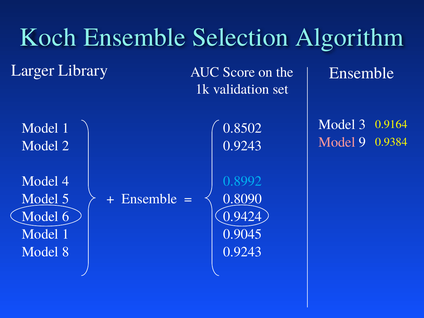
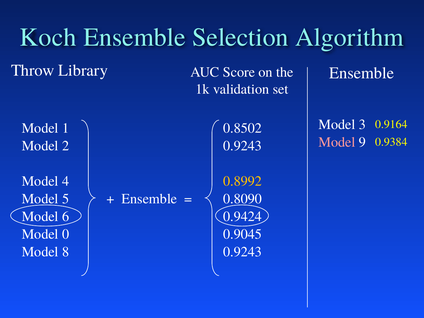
Larger: Larger -> Throw
0.8992 colour: light blue -> yellow
1 at (66, 234): 1 -> 0
